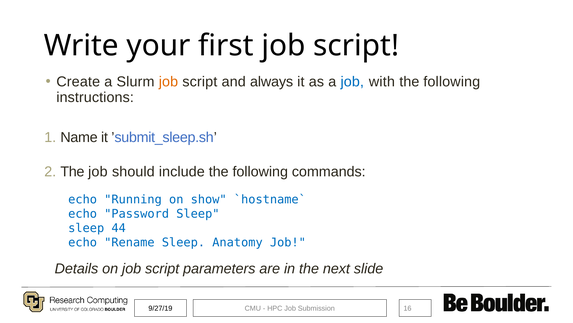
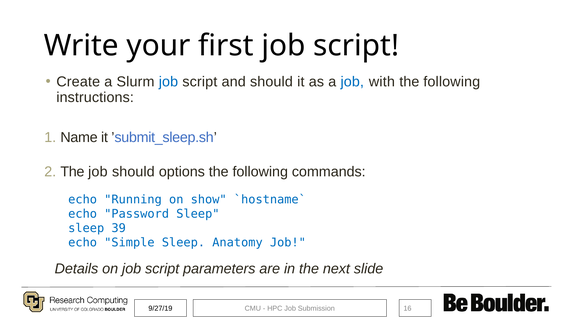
job at (168, 82) colour: orange -> blue
and always: always -> should
include: include -> options
44: 44 -> 39
Rename: Rename -> Simple
